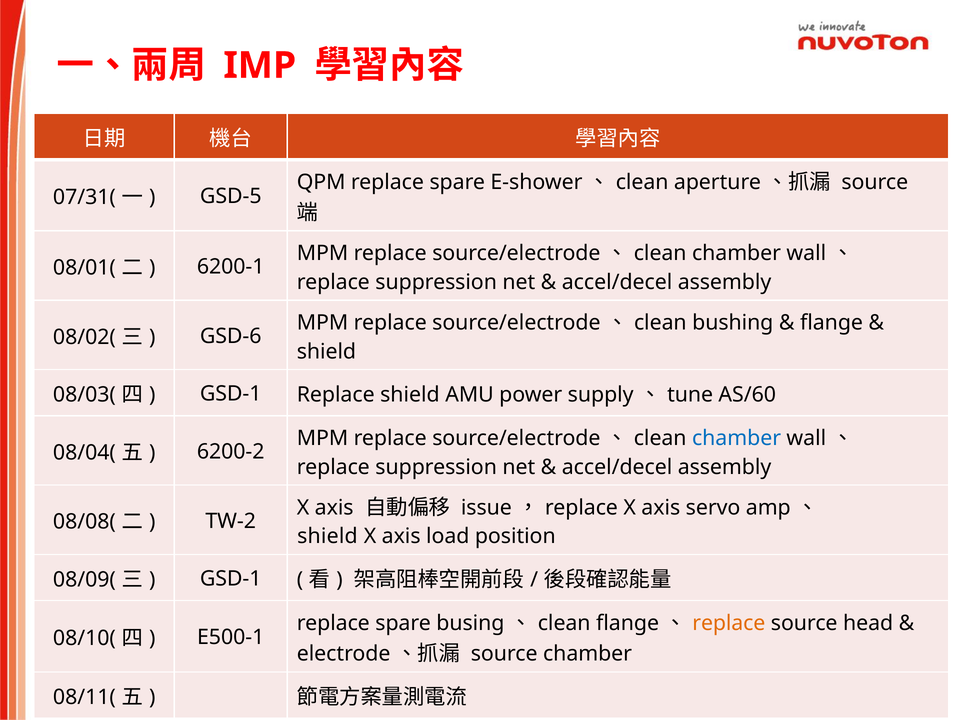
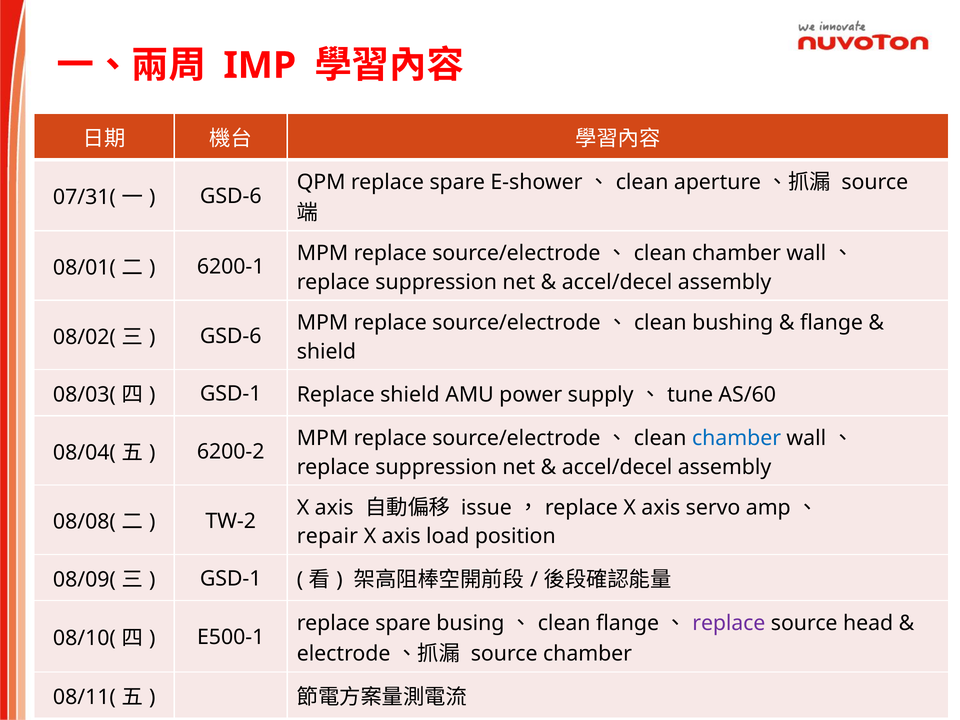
GSD-5 at (231, 196): GSD-5 -> GSD-6
shield at (327, 536): shield -> repair
replace at (729, 623) colour: orange -> purple
